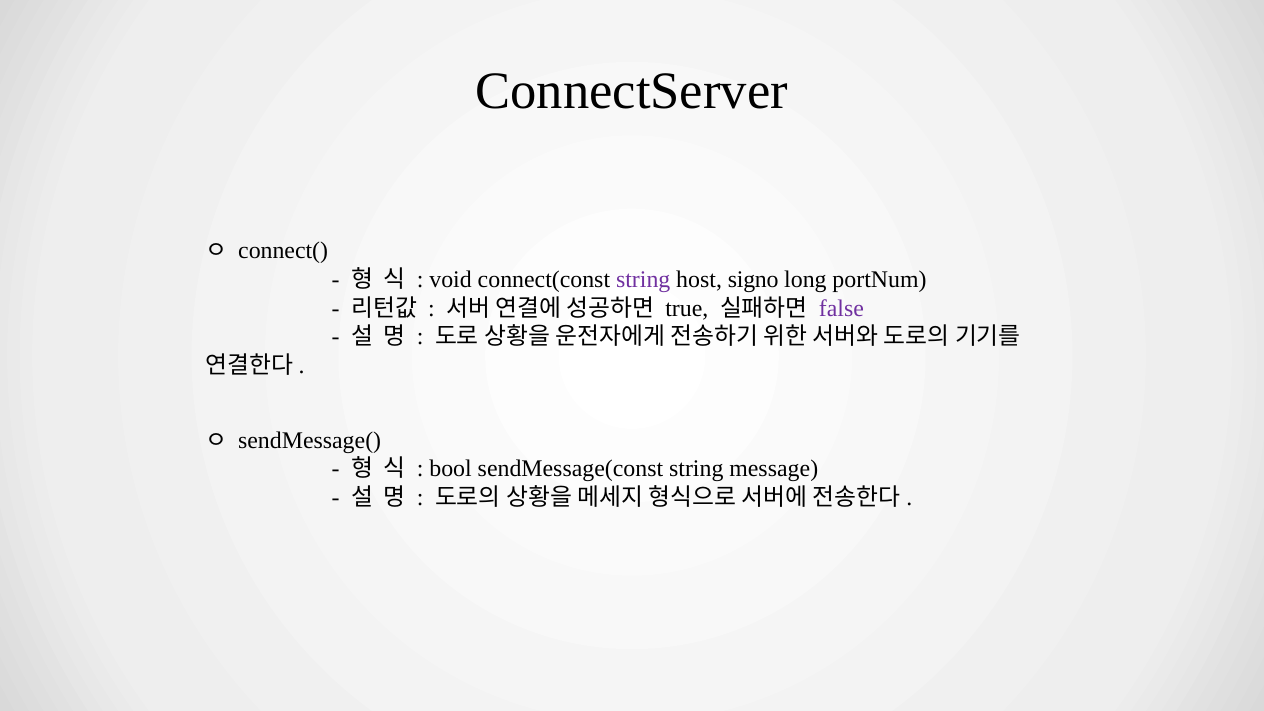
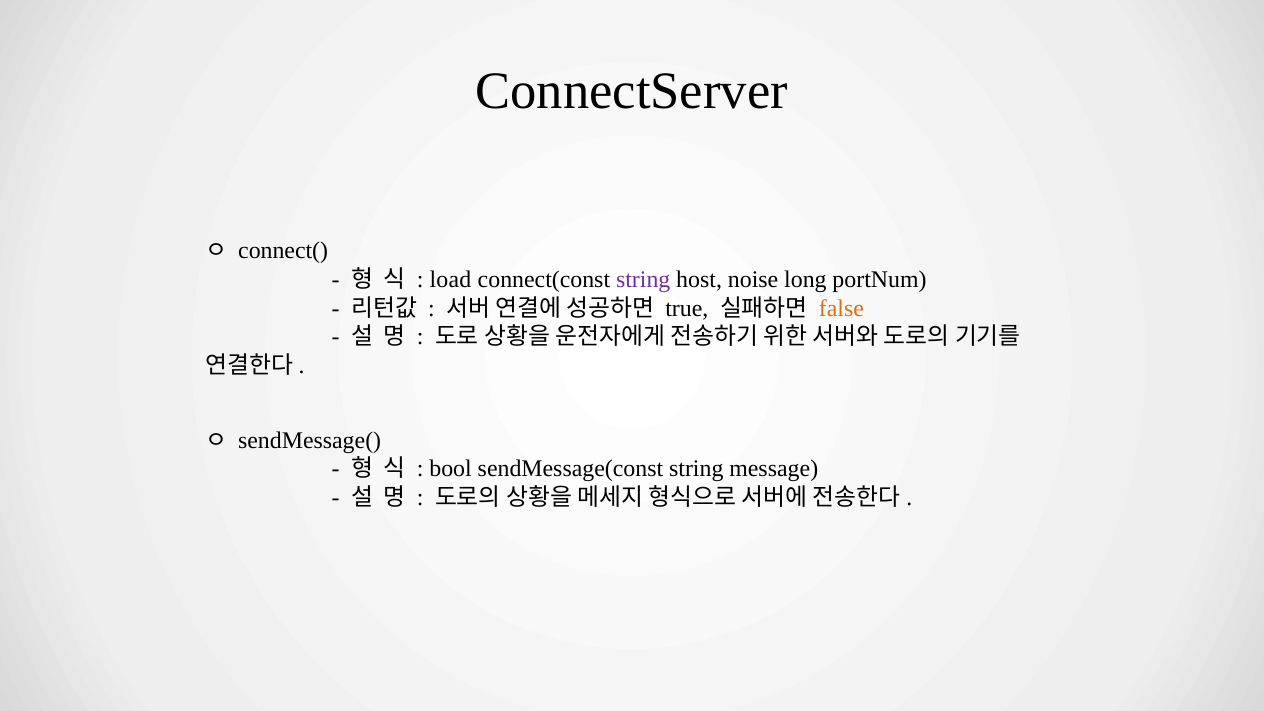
void: void -> load
signo: signo -> noise
false colour: purple -> orange
